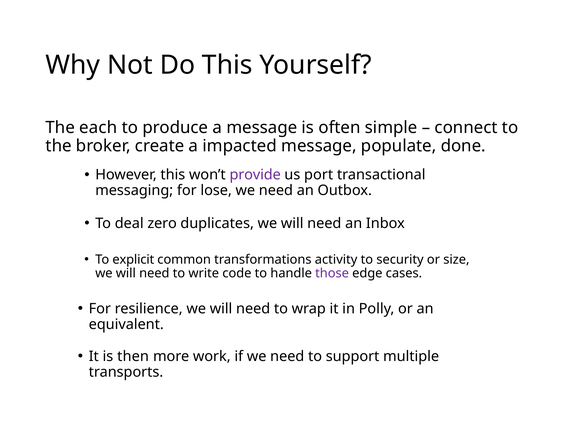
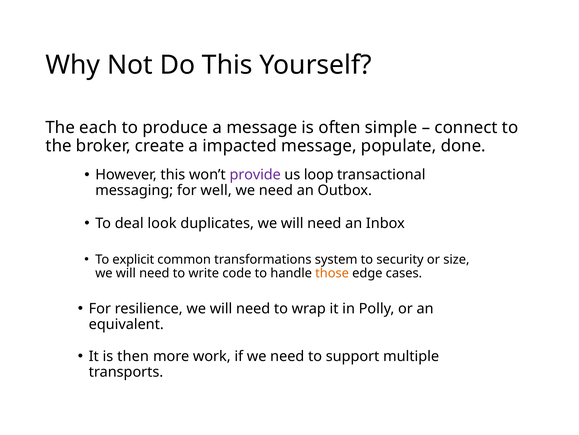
port: port -> loop
lose: lose -> well
zero: zero -> look
activity: activity -> system
those colour: purple -> orange
